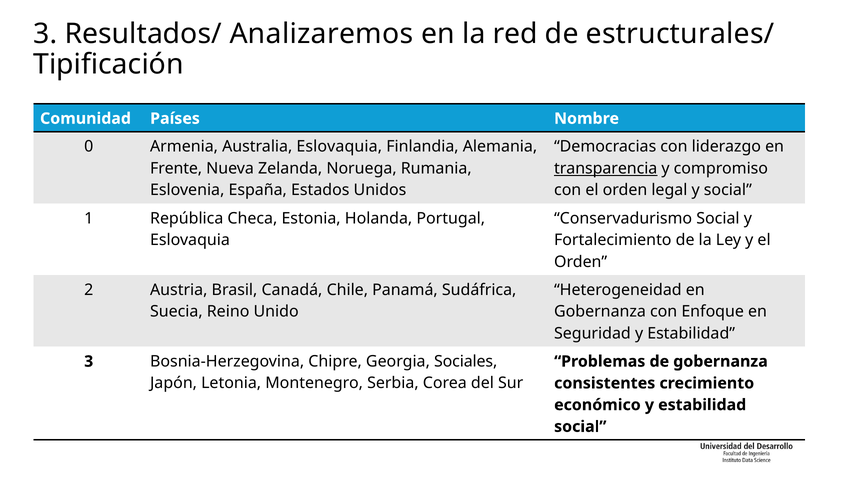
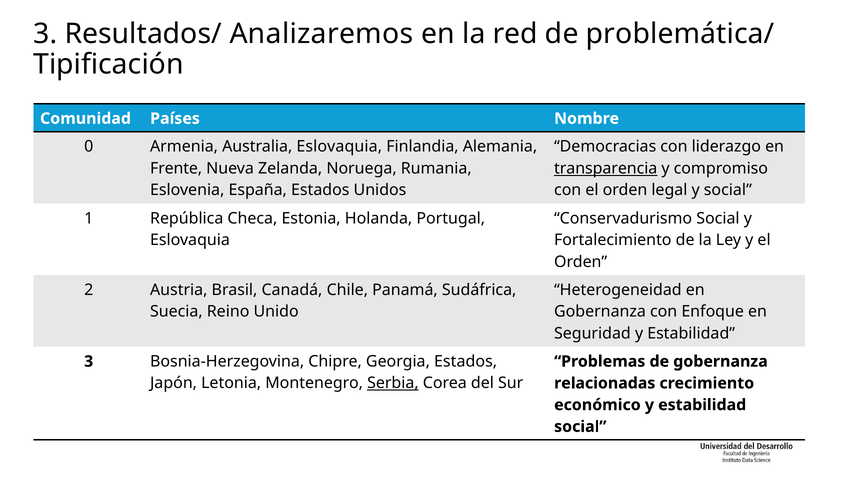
estructurales/: estructurales/ -> problemática/
Georgia Sociales: Sociales -> Estados
Serbia underline: none -> present
consistentes: consistentes -> relacionadas
